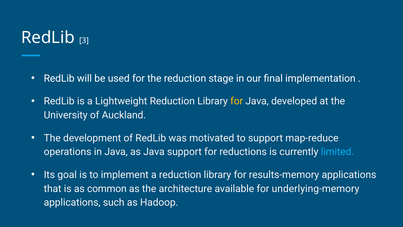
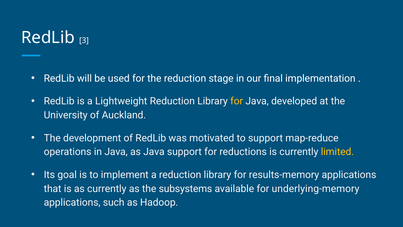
limited colour: light blue -> yellow
as common: common -> currently
architecture: architecture -> subsystems
